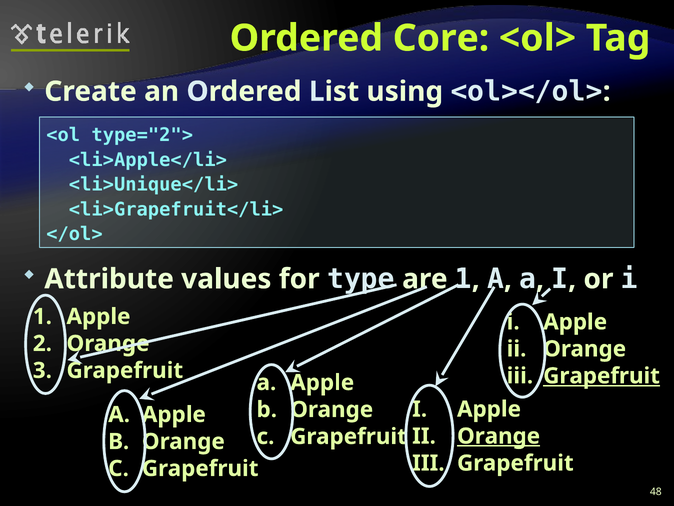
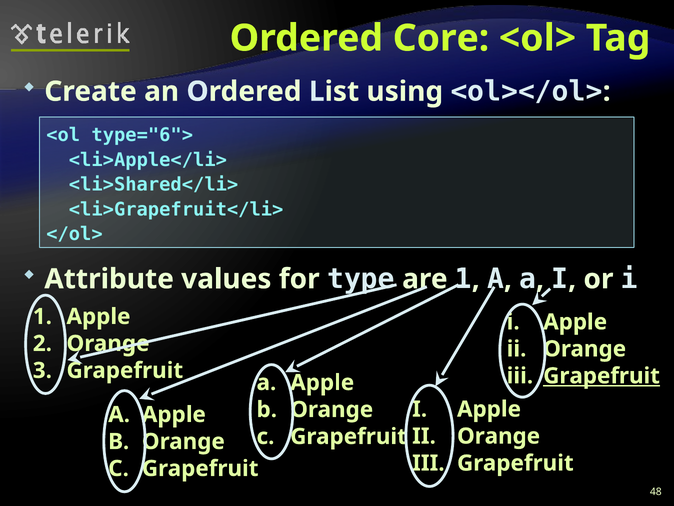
type="2">: type="2"> -> type="6">
<li>Unique</li>: <li>Unique</li> -> <li>Shared</li>
Orange at (499, 436) underline: present -> none
